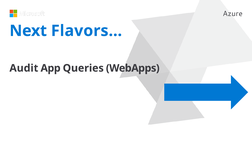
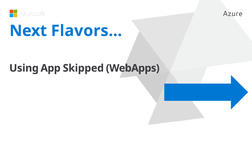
Audit: Audit -> Using
Queries: Queries -> Skipped
